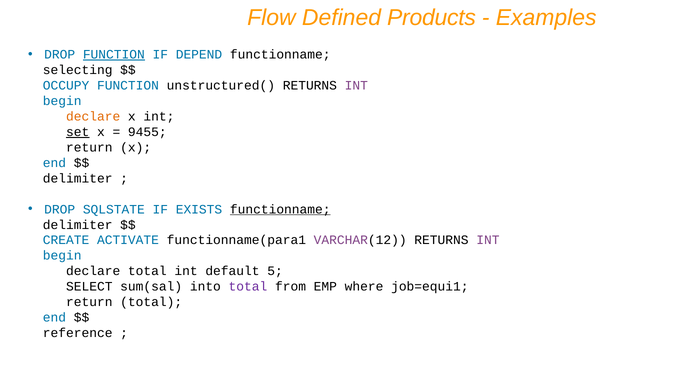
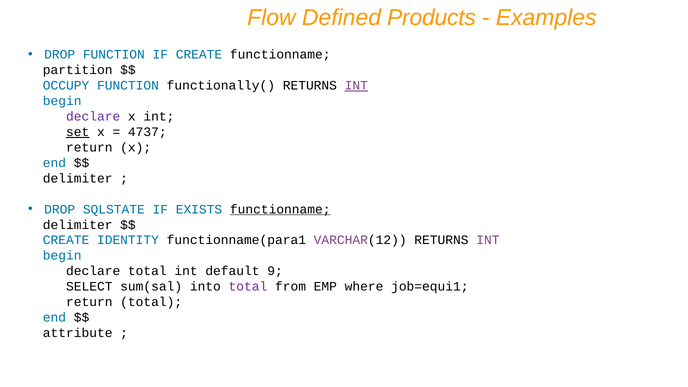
FUNCTION at (114, 54) underline: present -> none
IF DEPEND: DEPEND -> CREATE
selecting: selecting -> partition
unstructured(: unstructured( -> functionally(
INT at (356, 85) underline: none -> present
declare at (93, 116) colour: orange -> purple
9455: 9455 -> 4737
ACTIVATE: ACTIVATE -> IDENTITY
5: 5 -> 9
reference: reference -> attribute
